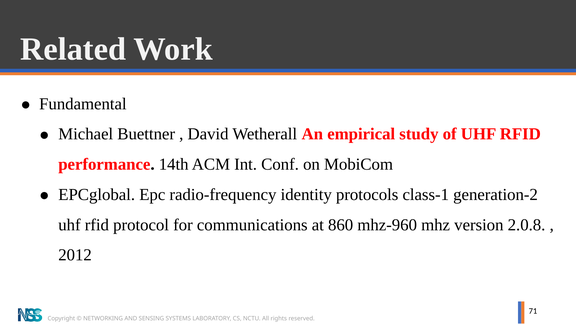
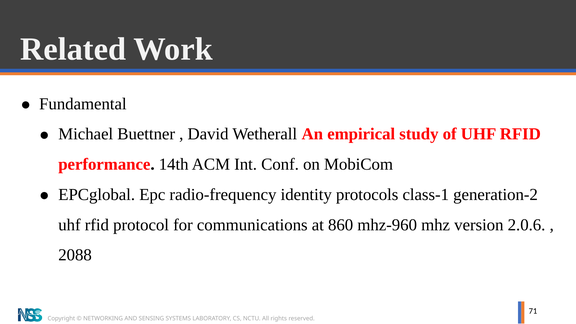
2.0.8: 2.0.8 -> 2.0.6
2012: 2012 -> 2088
